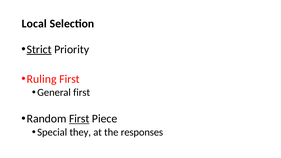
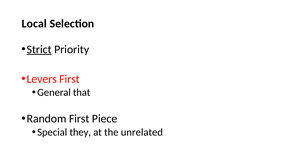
Ruling: Ruling -> Levers
General first: first -> that
First at (79, 119) underline: present -> none
responses: responses -> unrelated
